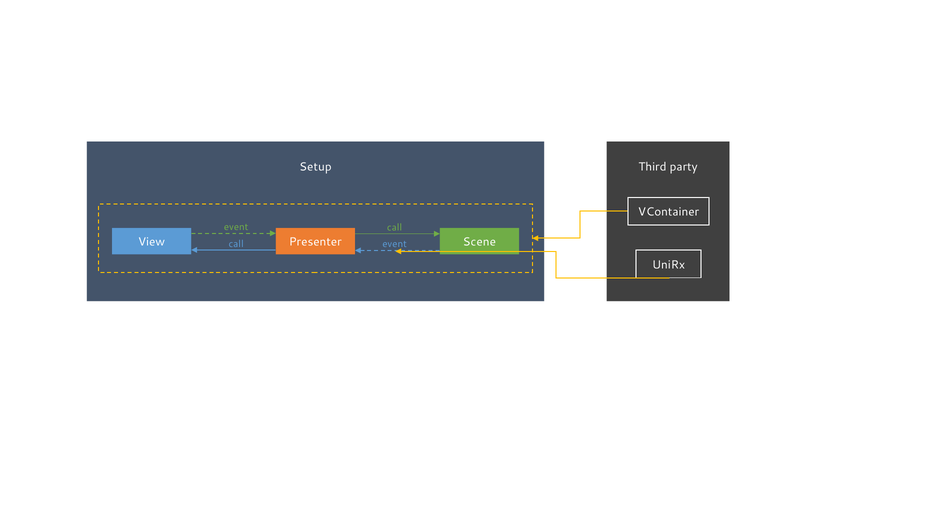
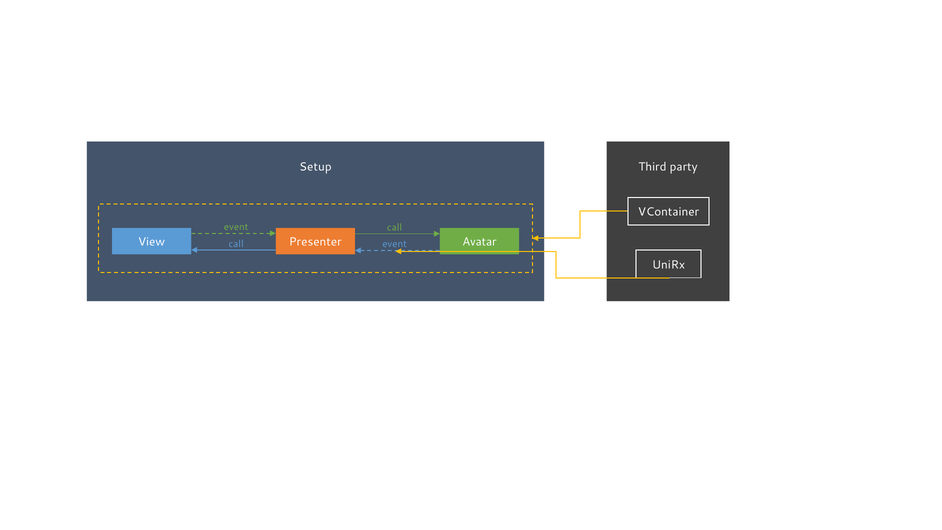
Scene: Scene -> Avatar
